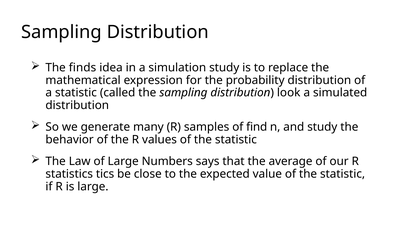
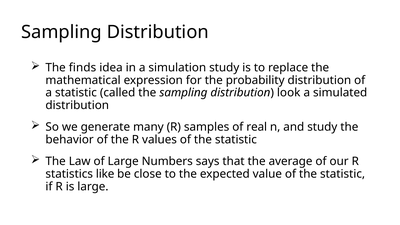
find: find -> real
tics: tics -> like
